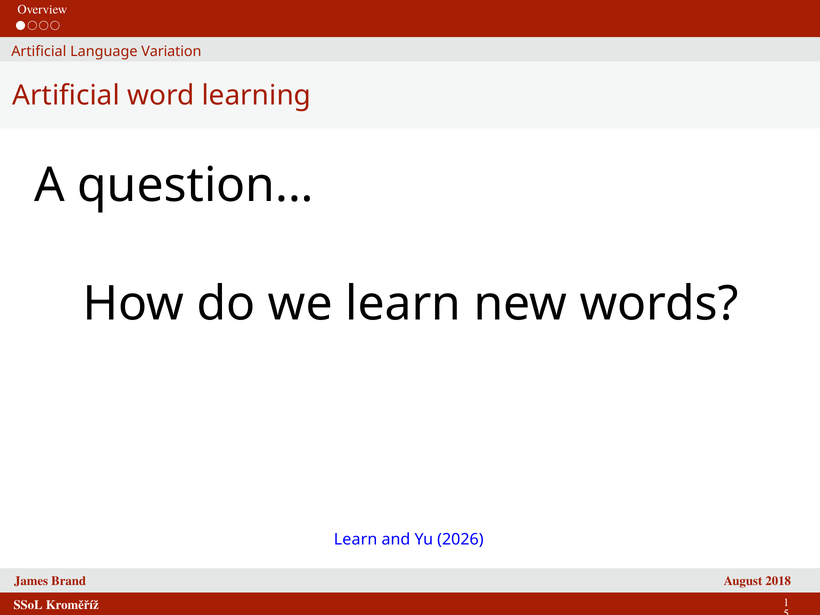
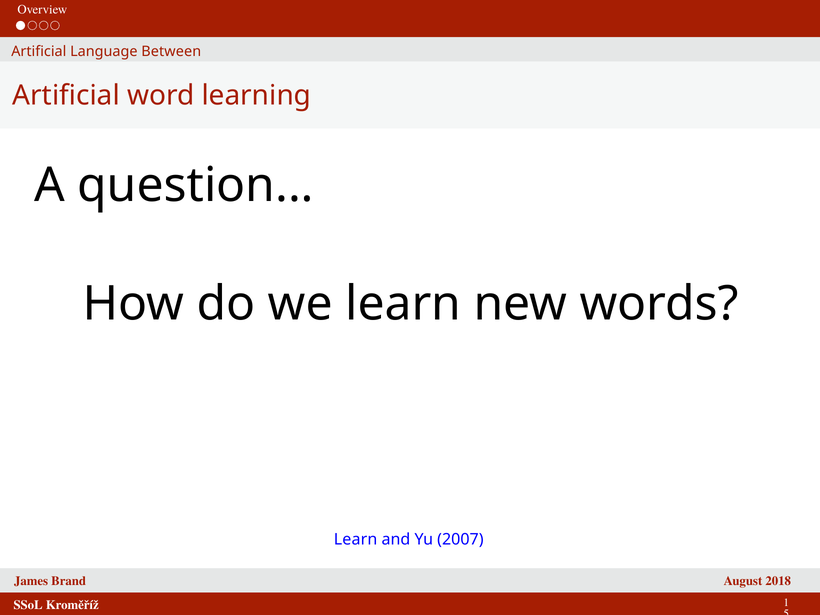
Variation: Variation -> Between
2026: 2026 -> 2007
